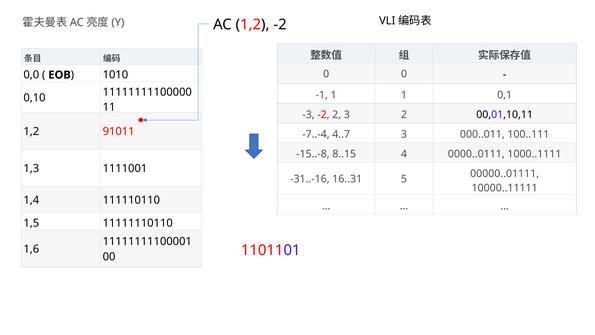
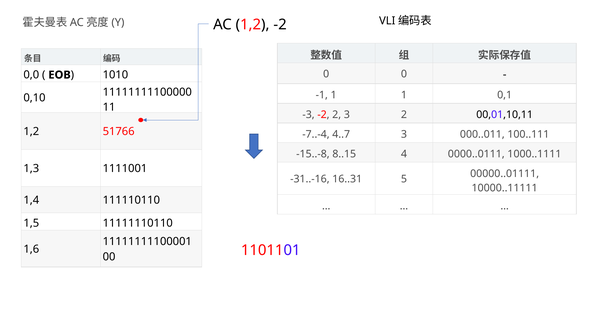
91011: 91011 -> 51766
